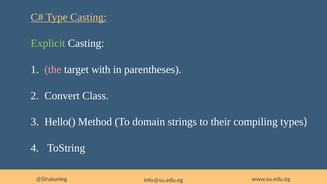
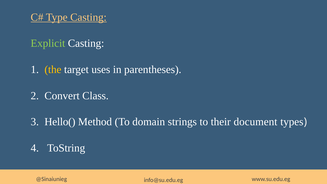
the colour: pink -> yellow
with: with -> uses
compiling: compiling -> document
